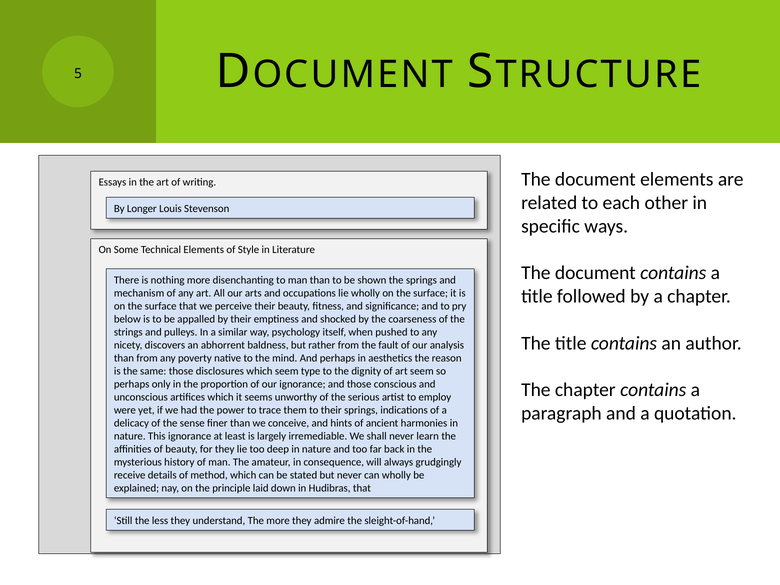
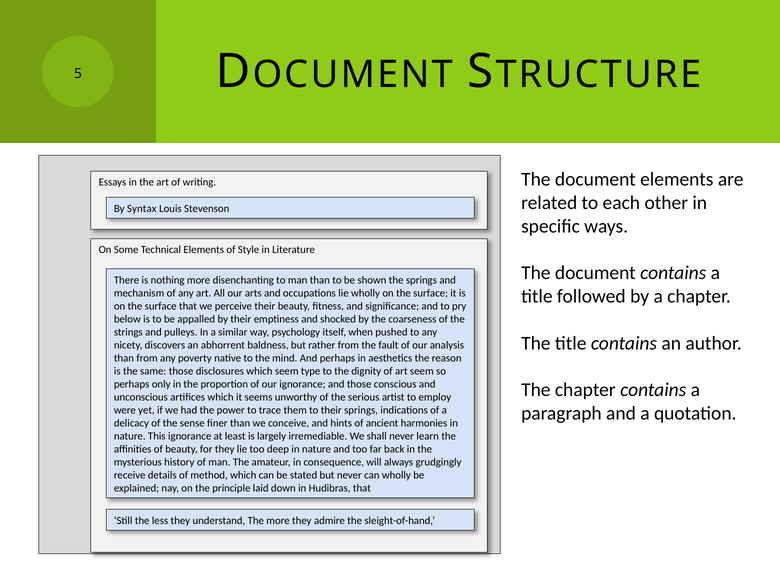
Longer: Longer -> Syntax
